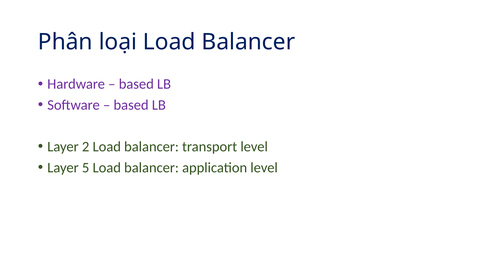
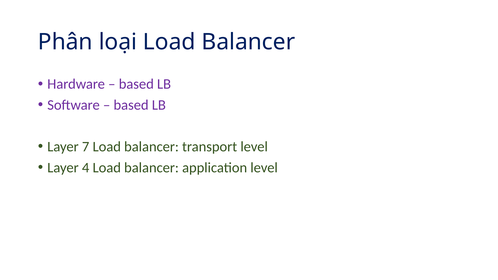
2: 2 -> 7
5: 5 -> 4
